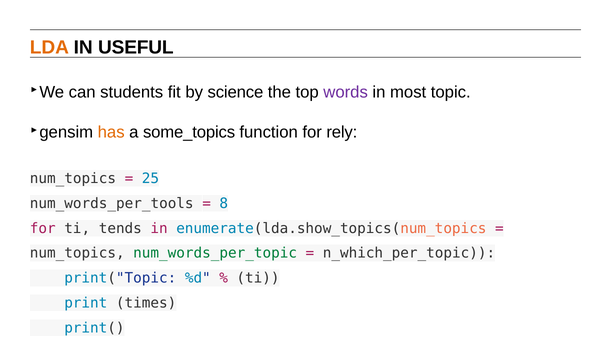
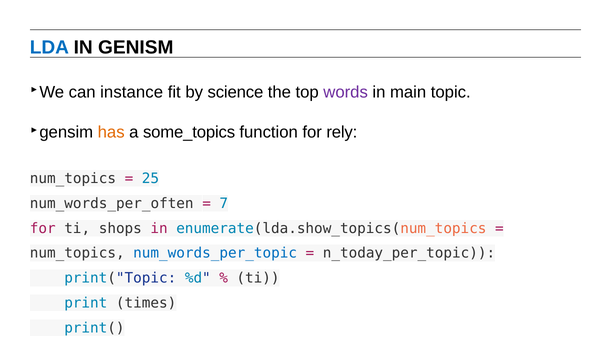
LDA colour: orange -> blue
USEFUL: USEFUL -> GENISM
students: students -> instance
most: most -> main
num_words_per_tools: num_words_per_tools -> num_words_per_often
8: 8 -> 7
tends: tends -> shops
num_words_per_topic colour: green -> blue
n_which_per_topic: n_which_per_topic -> n_today_per_topic
